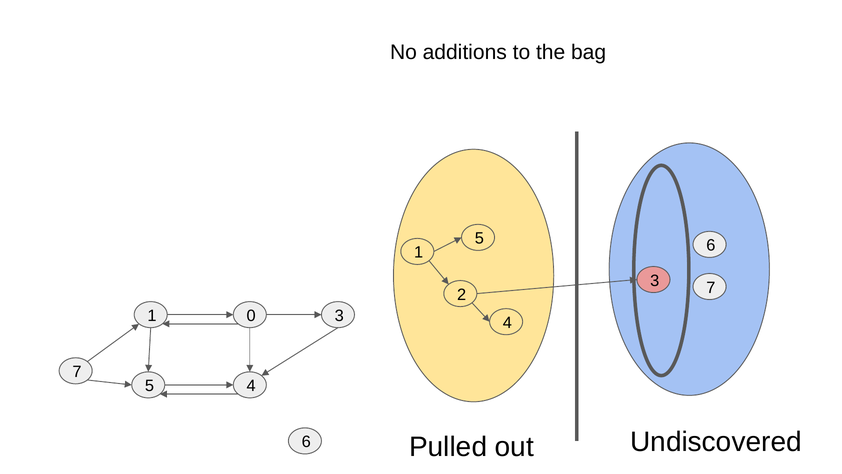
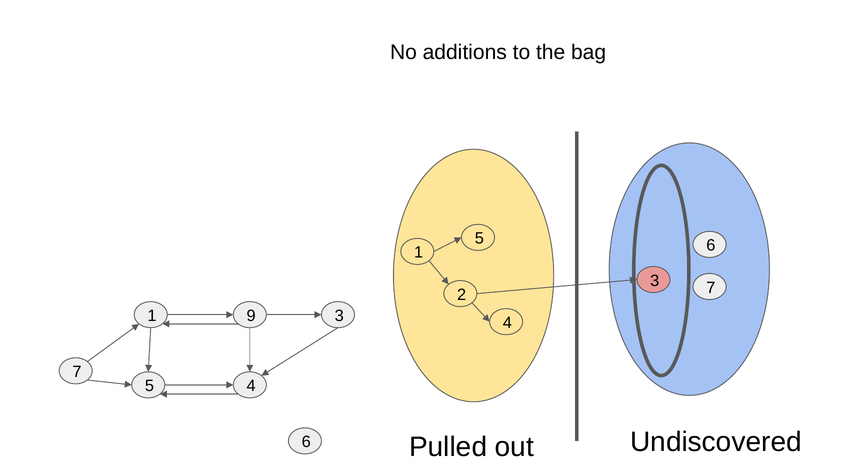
0: 0 -> 9
